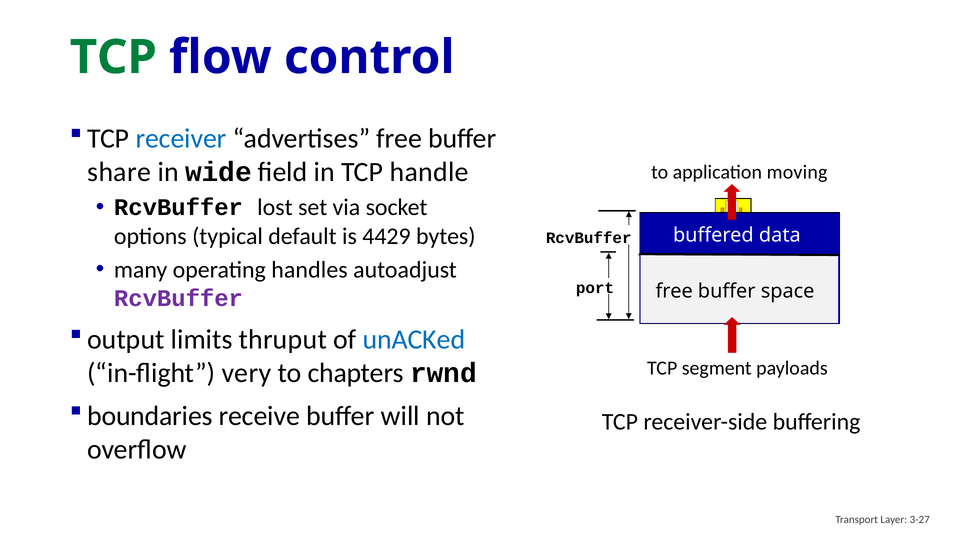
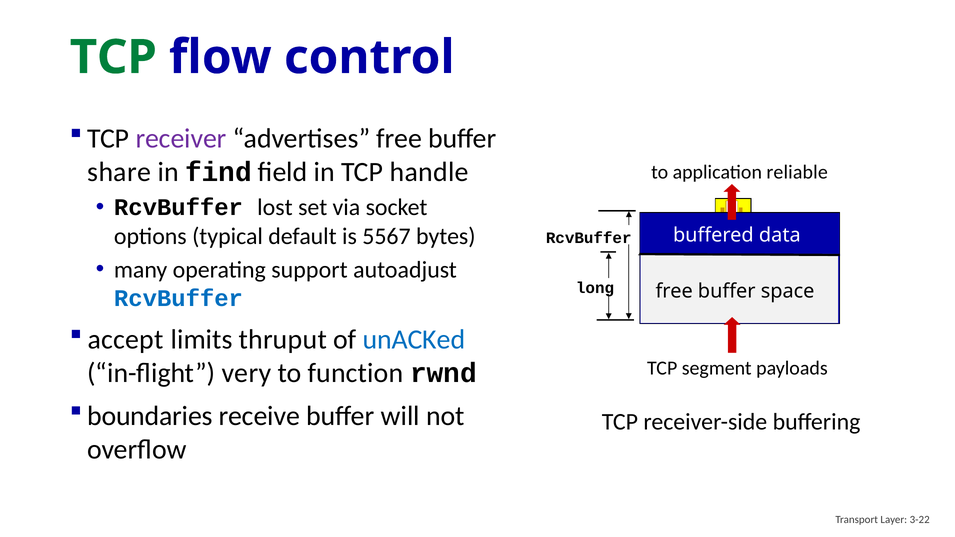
receiver colour: blue -> purple
wide: wide -> find
moving: moving -> reliable
4429: 4429 -> 5567
handles: handles -> support
port: port -> long
RcvBuffer at (178, 299) colour: purple -> blue
output: output -> accept
chapters: chapters -> function
3-27: 3-27 -> 3-22
